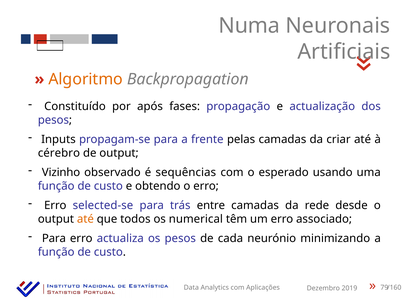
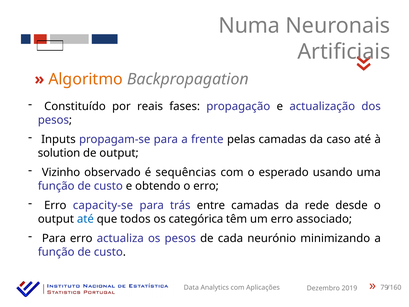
após: após -> reais
criar: criar -> caso
cérebro: cérebro -> solution
selected-se: selected-se -> capacity-se
até at (85, 219) colour: orange -> blue
numerical: numerical -> categórica
